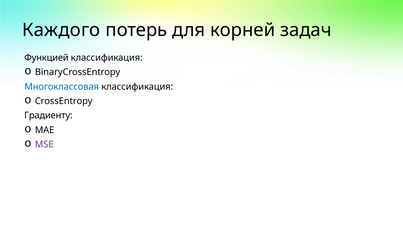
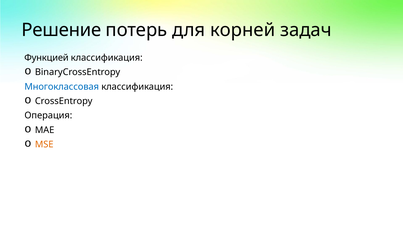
Каждого: Каждого -> Решение
Градиенту: Градиенту -> Операция
MSE colour: purple -> orange
